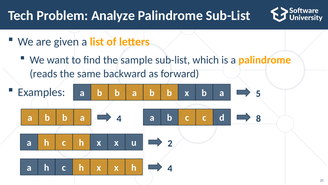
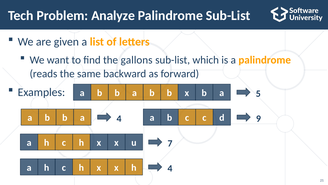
sample: sample -> gallons
8: 8 -> 9
2: 2 -> 7
